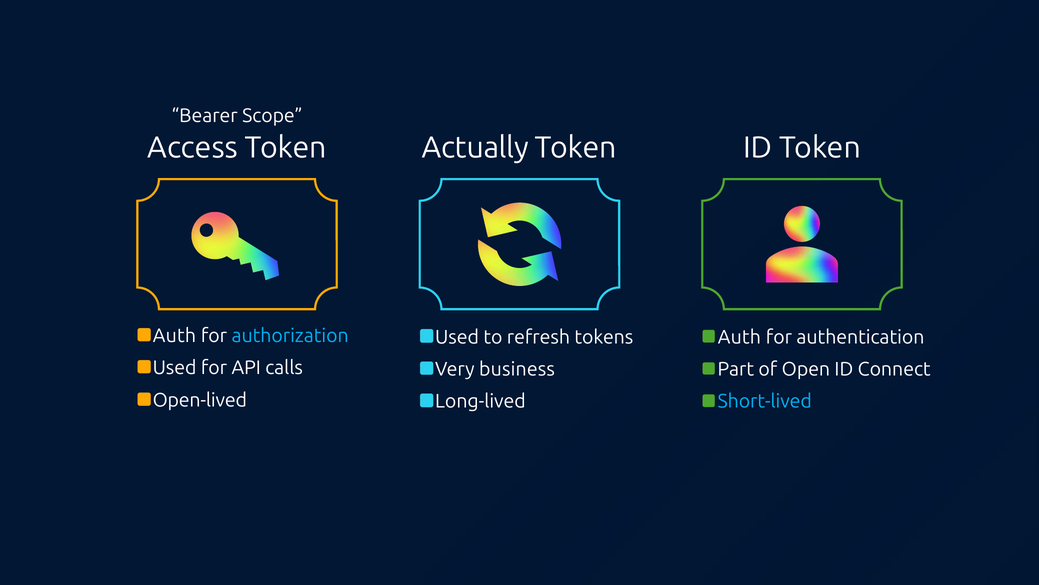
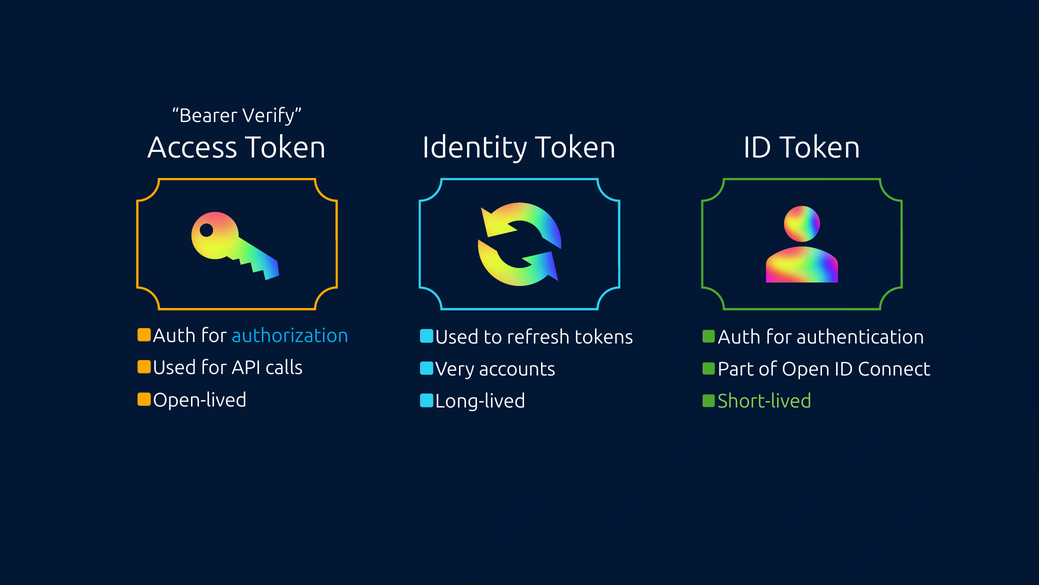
Scope: Scope -> Verify
Actually: Actually -> Identity
business: business -> accounts
Short-lived colour: light blue -> light green
